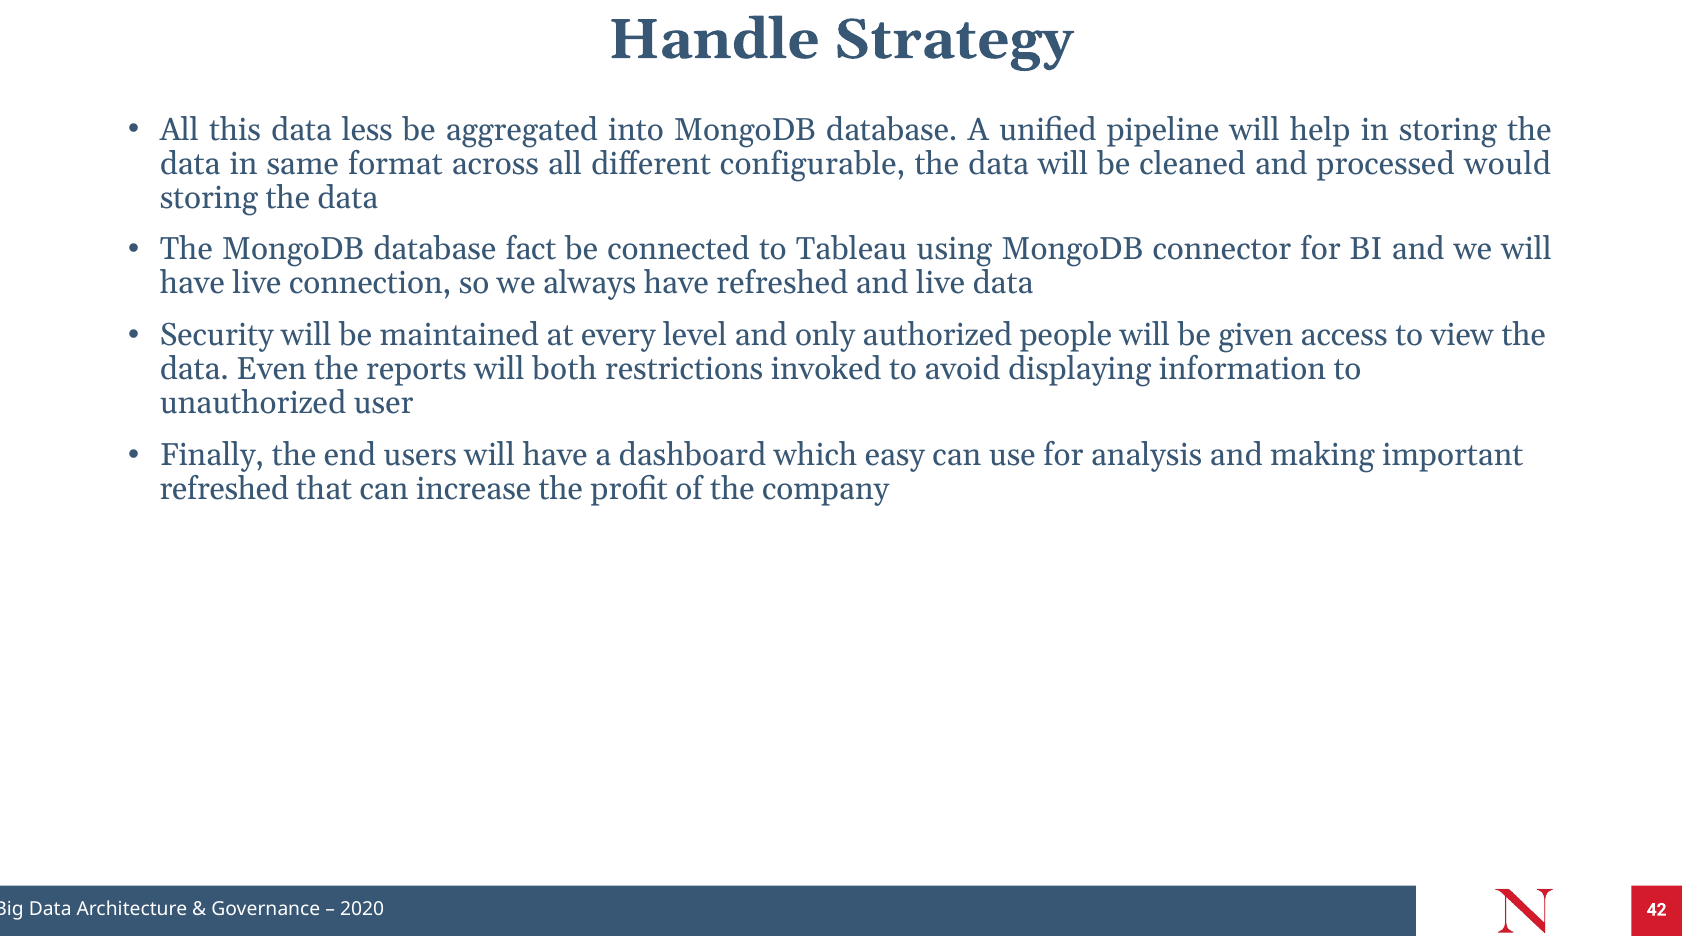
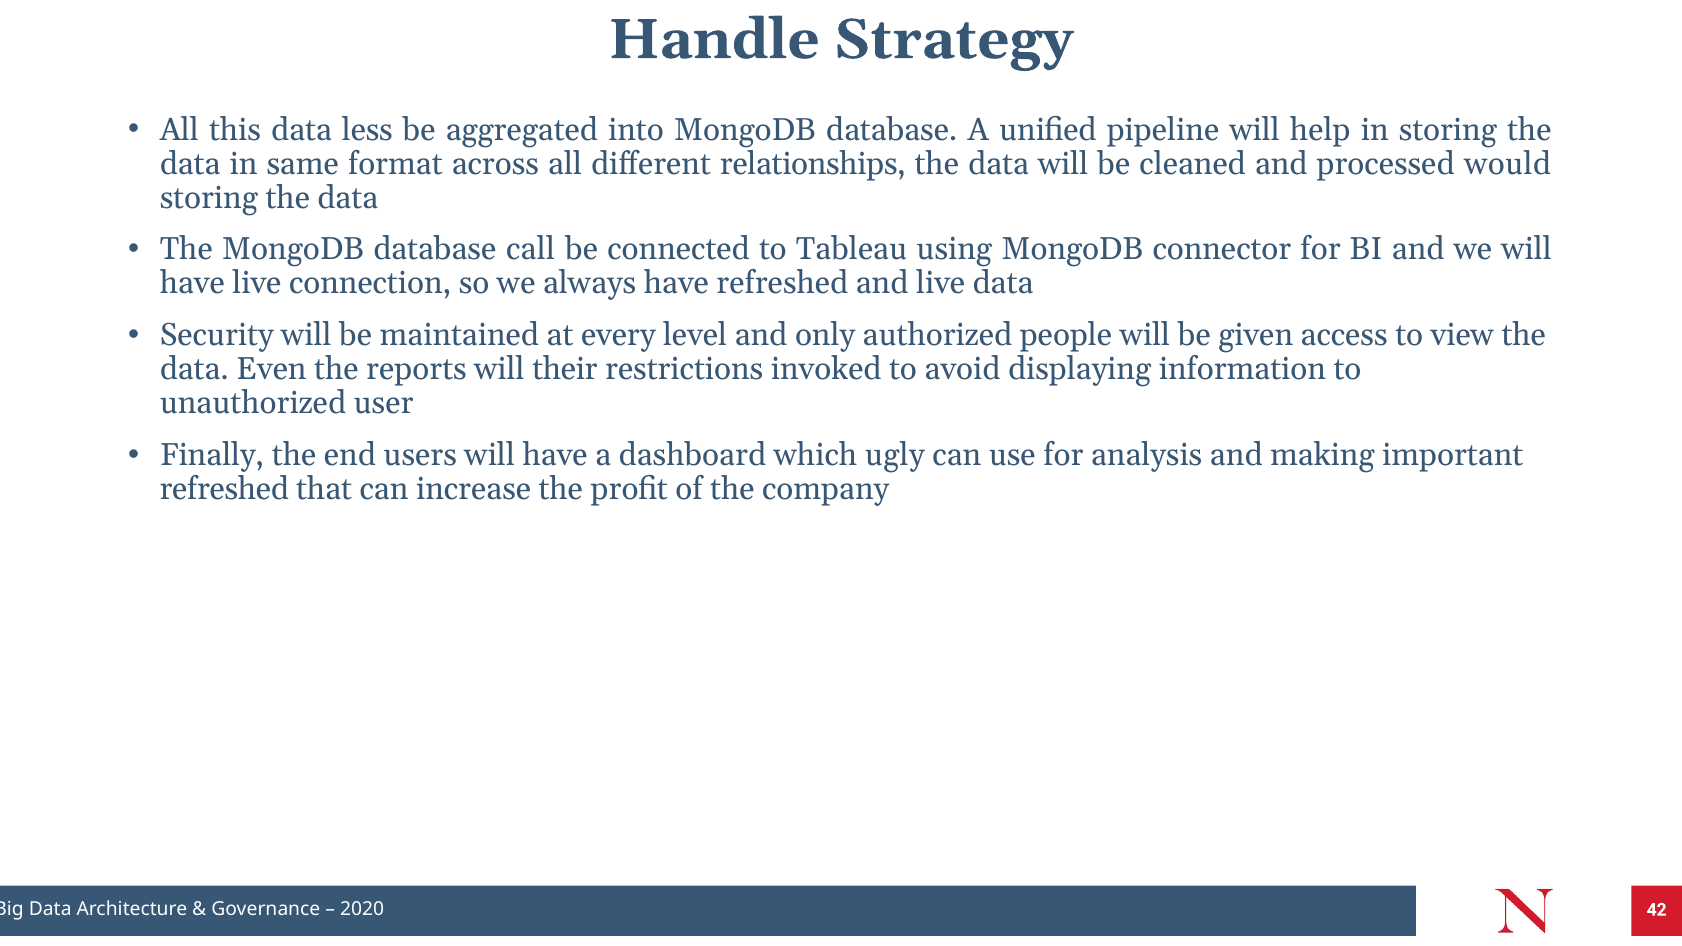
configurable: configurable -> relationships
fact: fact -> call
both: both -> their
easy: easy -> ugly
